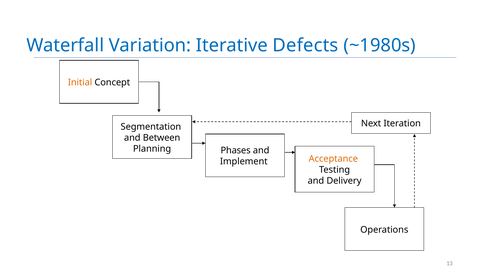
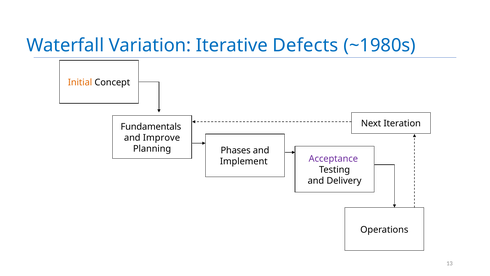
Segmentation: Segmentation -> Fundamentals
Between: Between -> Improve
Acceptance colour: orange -> purple
